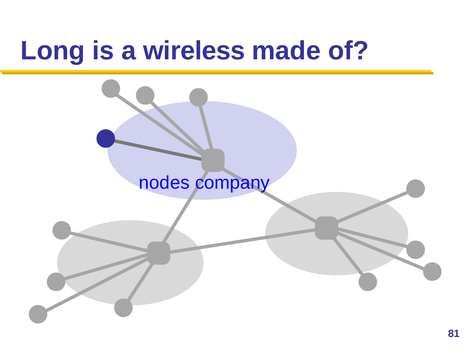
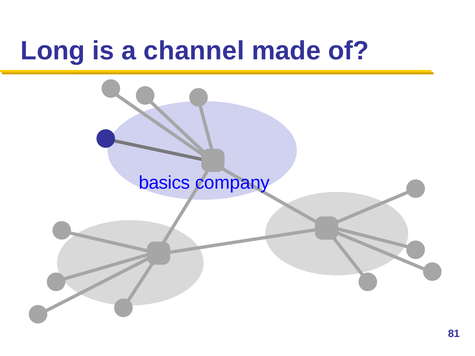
wireless: wireless -> channel
nodes: nodes -> basics
